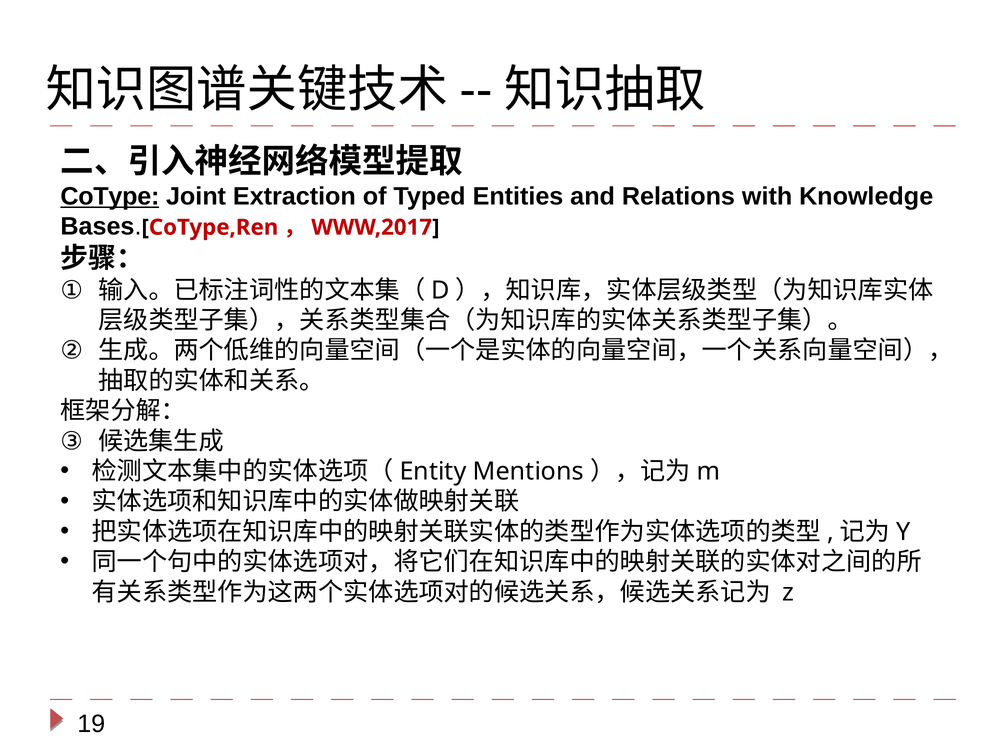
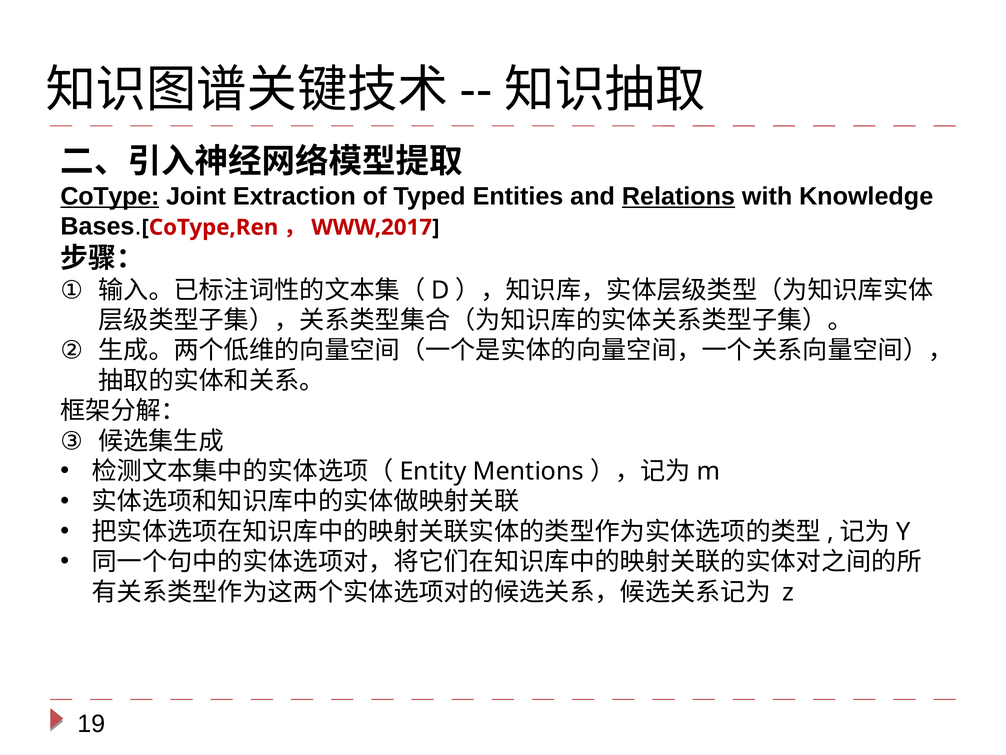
Relations underline: none -> present
